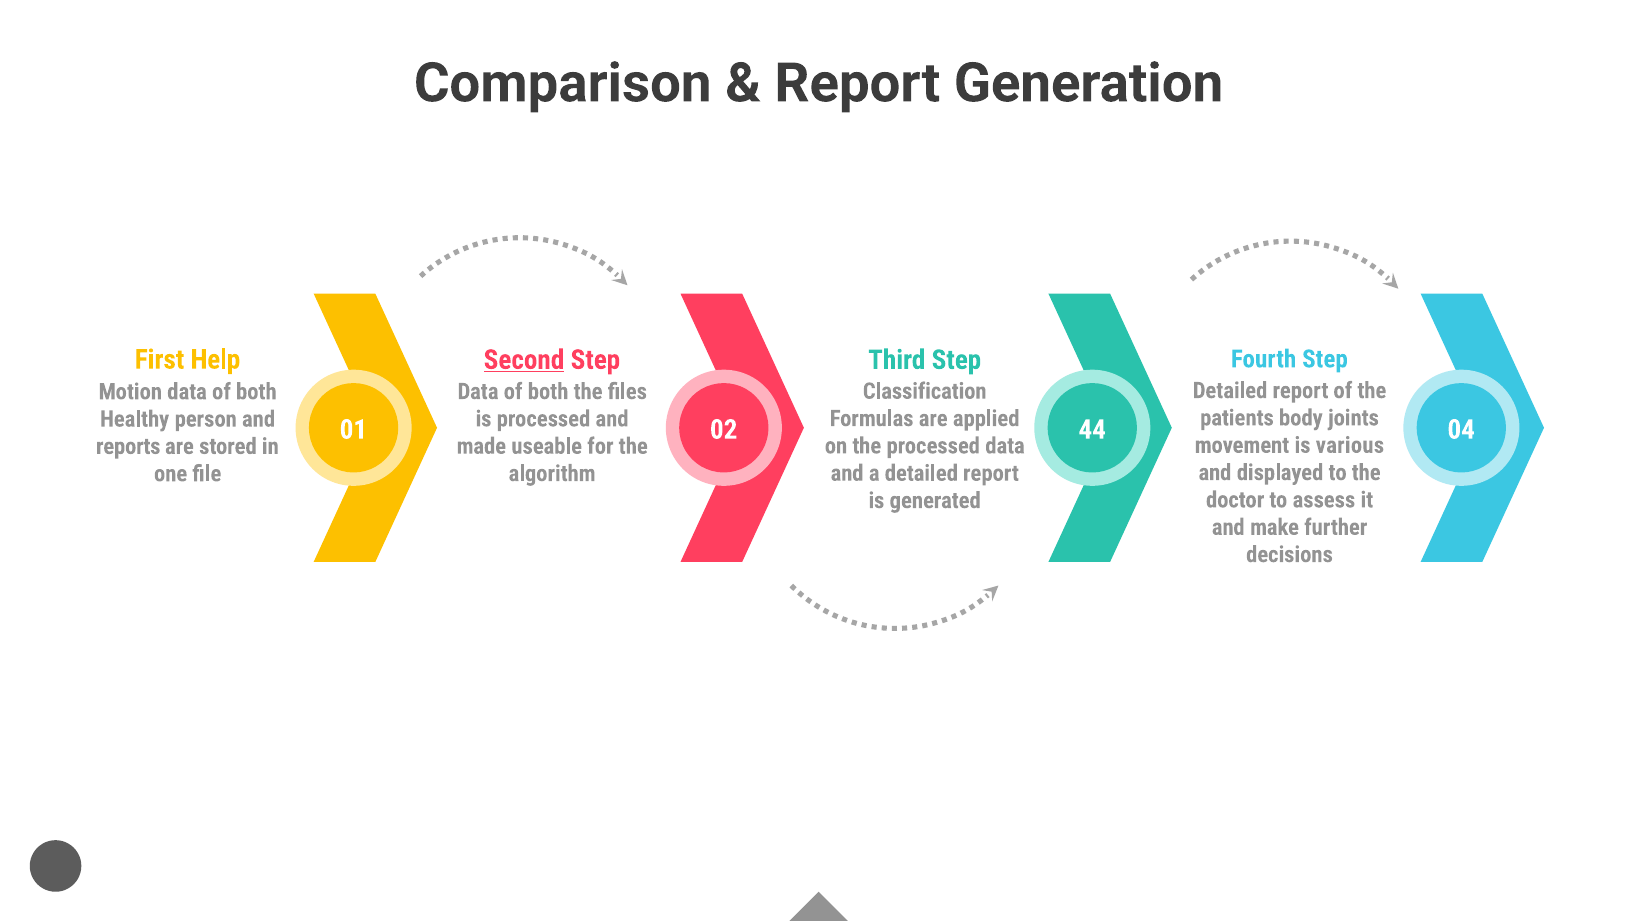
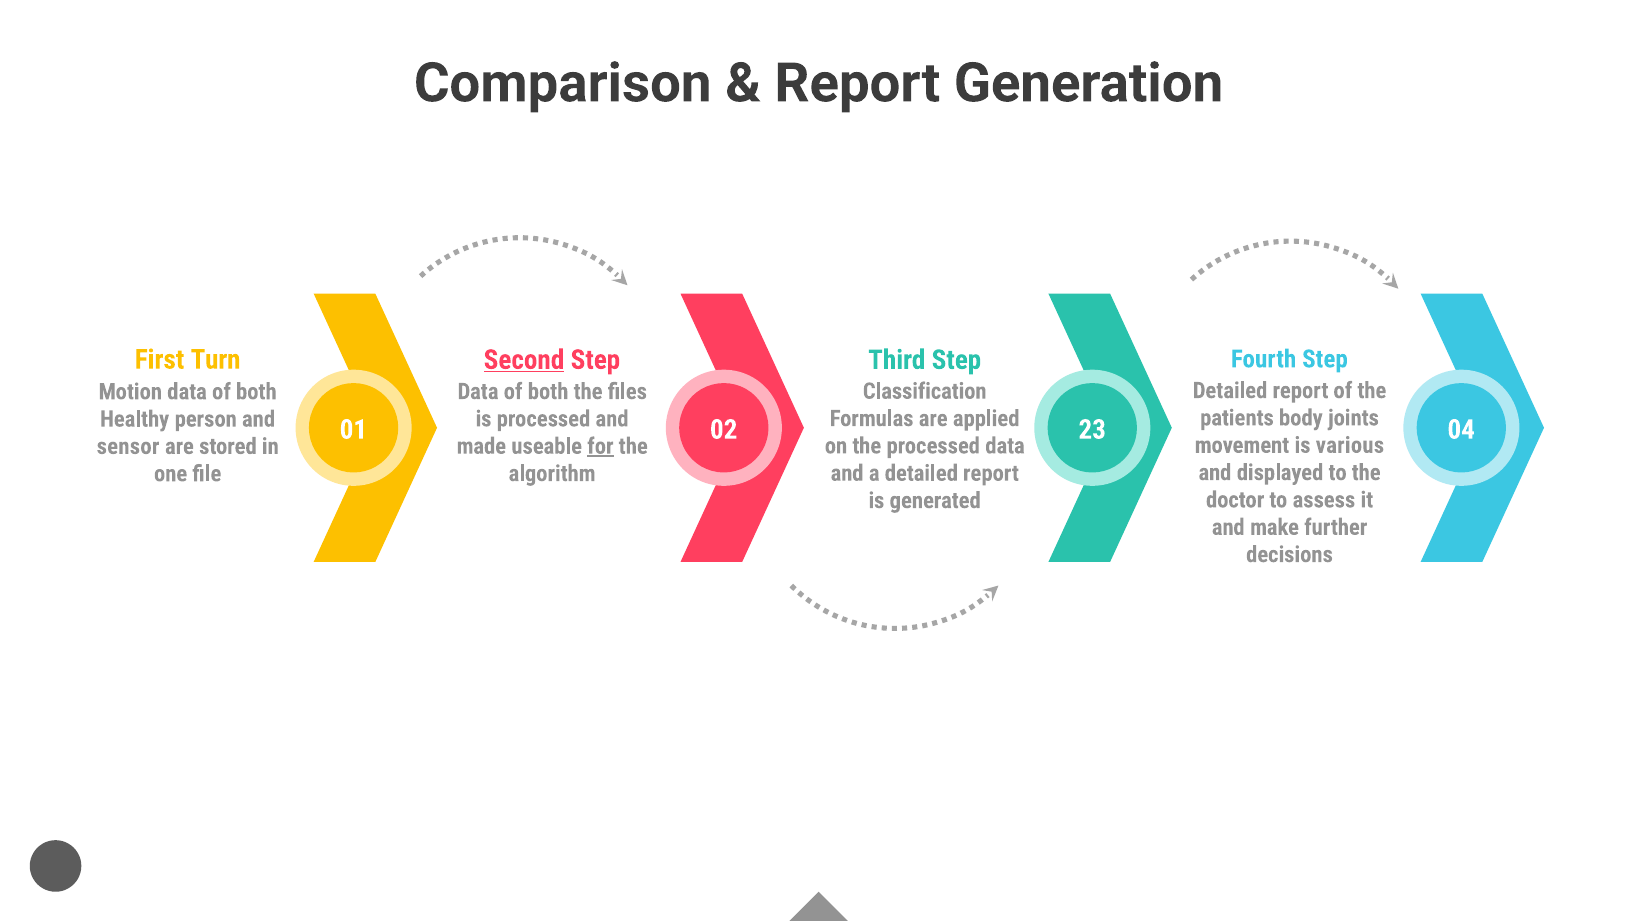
Help: Help -> Turn
44: 44 -> 23
for underline: none -> present
reports: reports -> sensor
